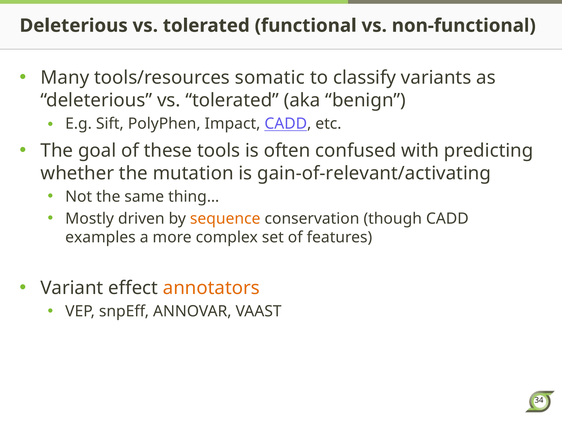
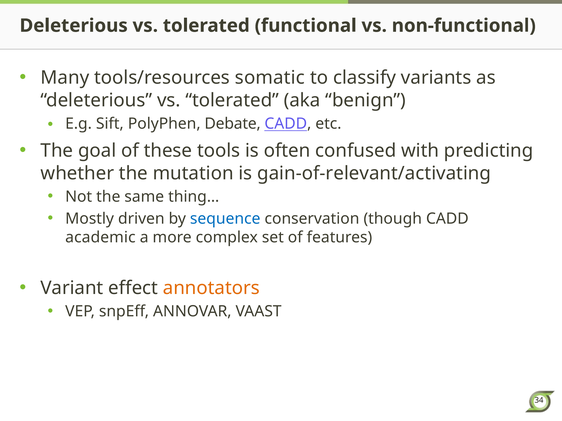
Impact: Impact -> Debate
sequence colour: orange -> blue
examples: examples -> academic
